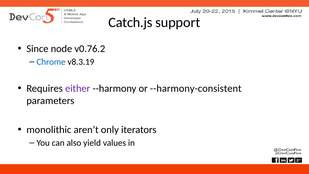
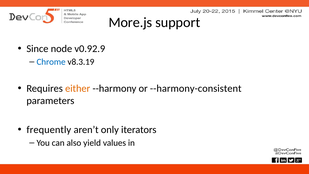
Catch.js: Catch.js -> More.js
v0.76.2: v0.76.2 -> v0.92.9
either colour: purple -> orange
monolithic: monolithic -> frequently
